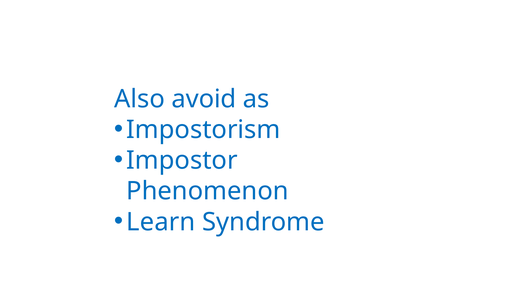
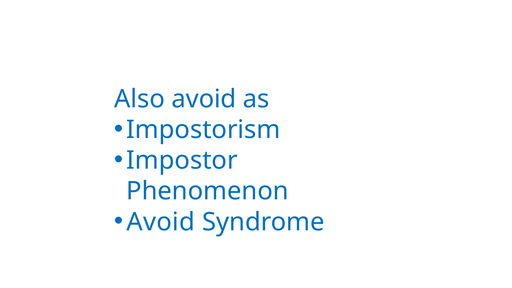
Learn at (161, 222): Learn -> Avoid
